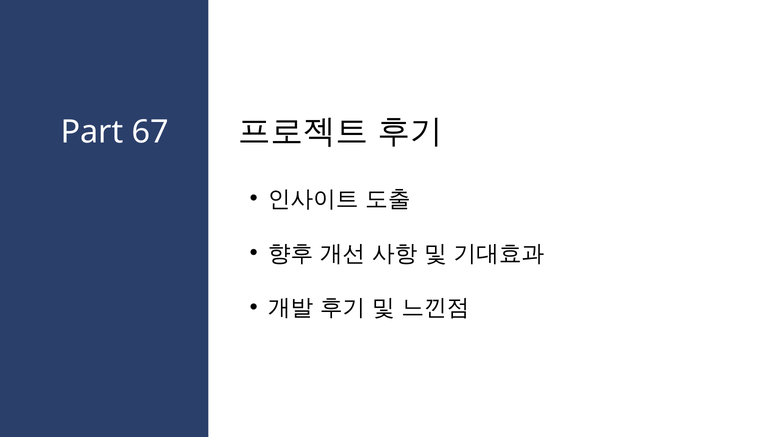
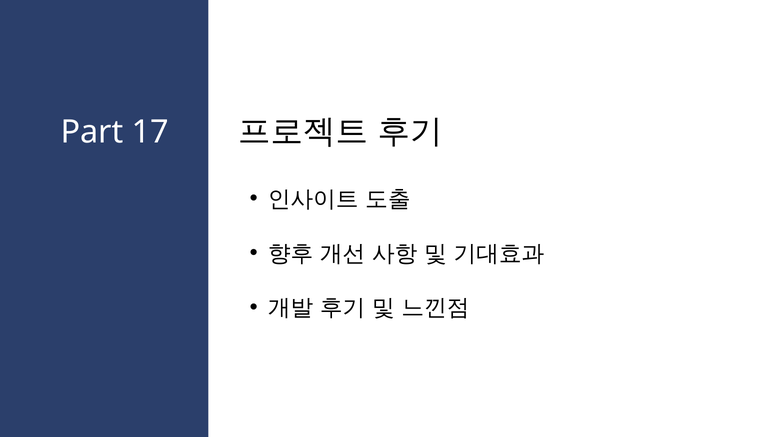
67: 67 -> 17
